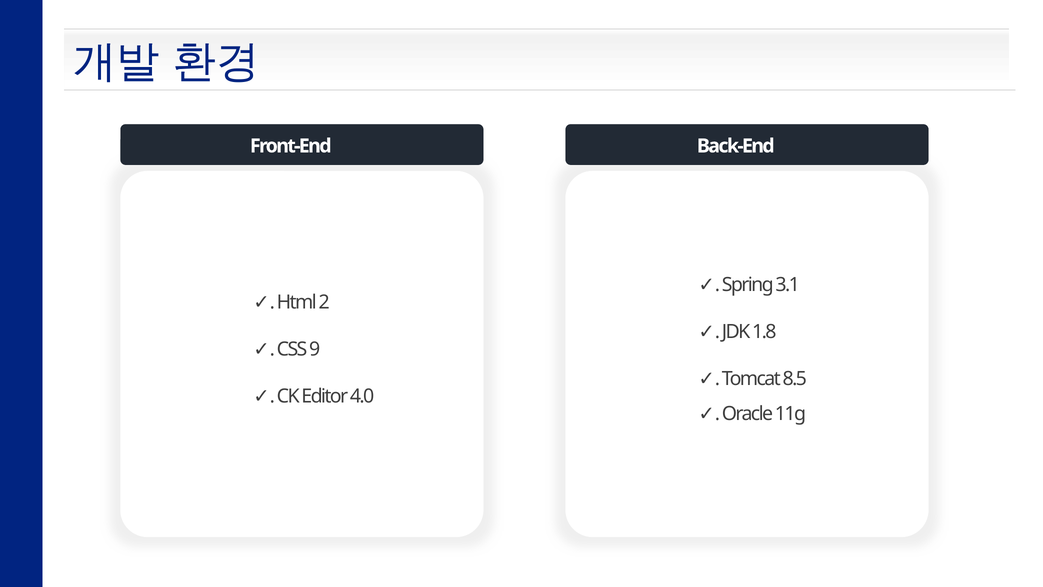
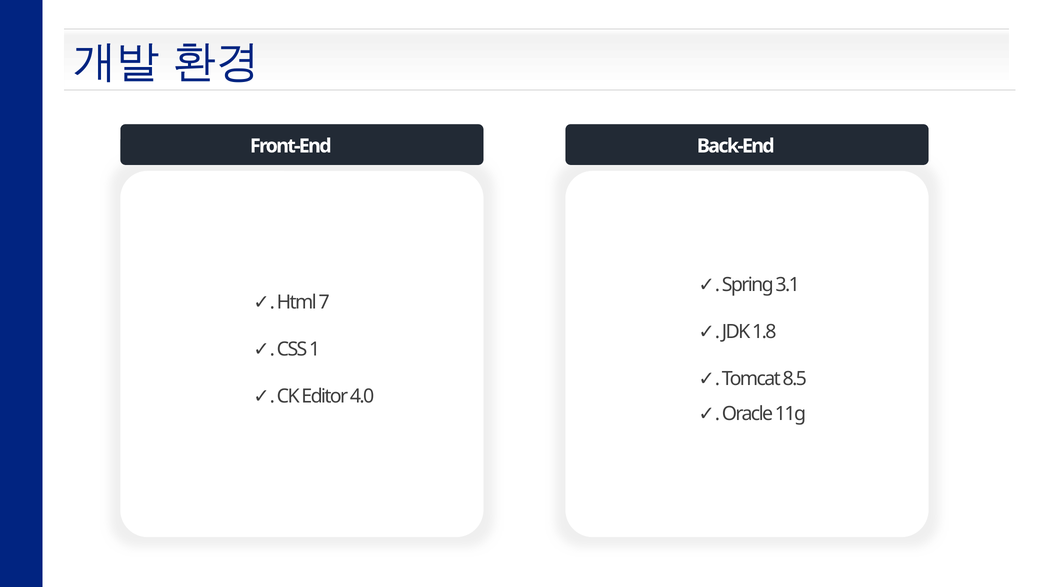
2: 2 -> 7
9: 9 -> 1
